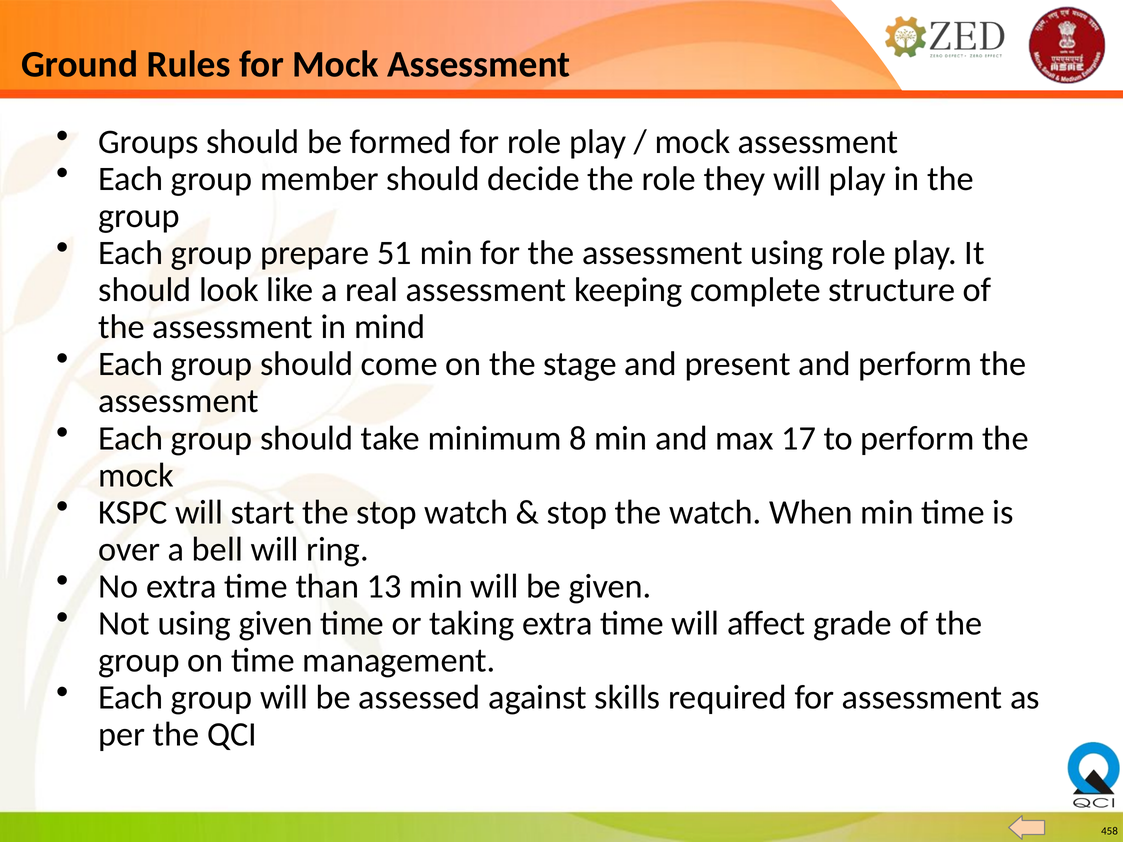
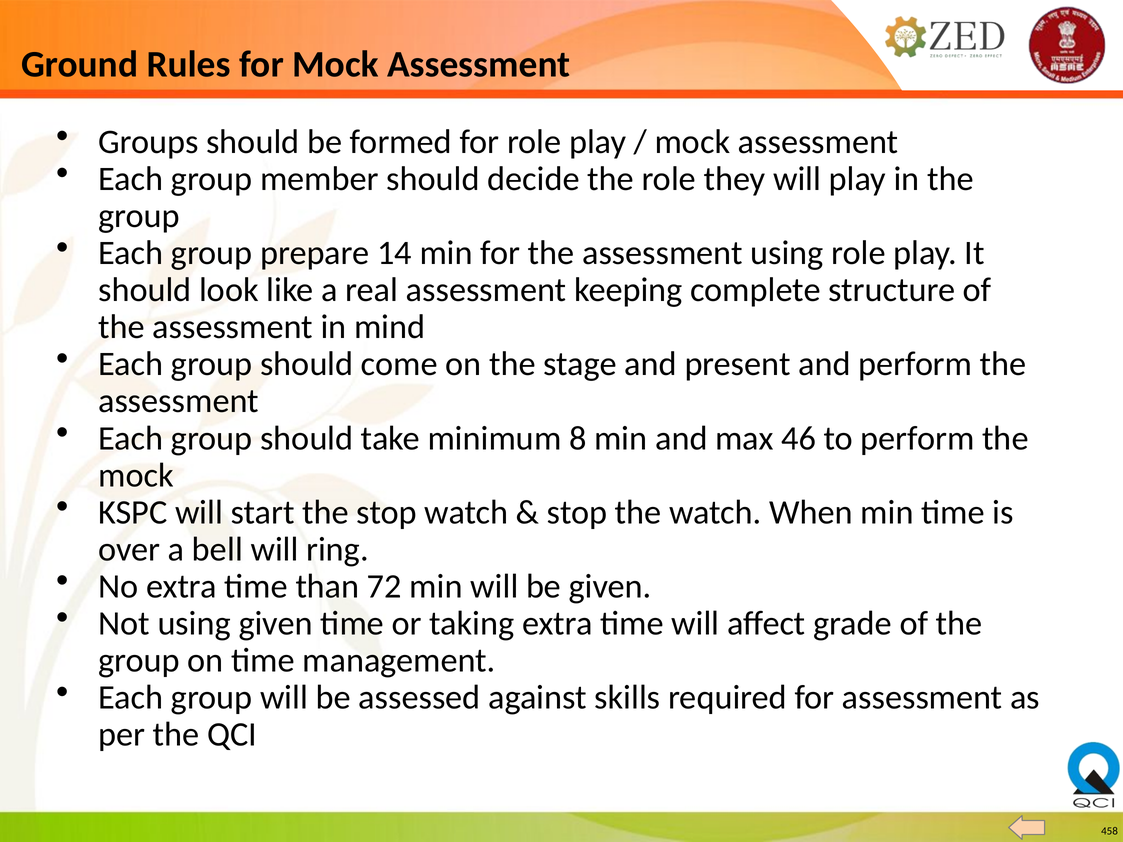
51: 51 -> 14
17: 17 -> 46
13: 13 -> 72
